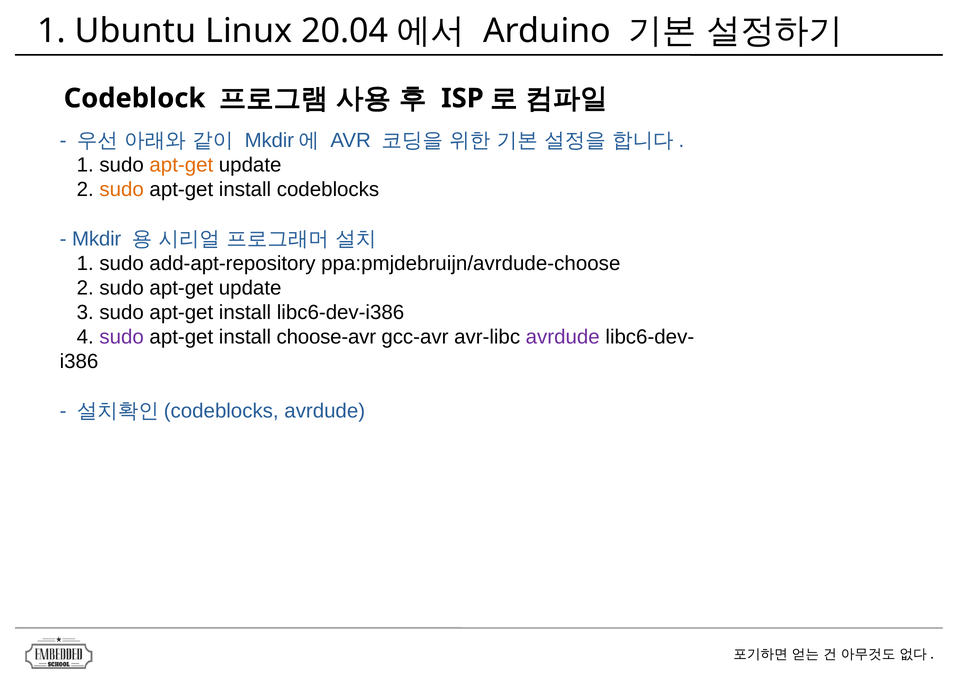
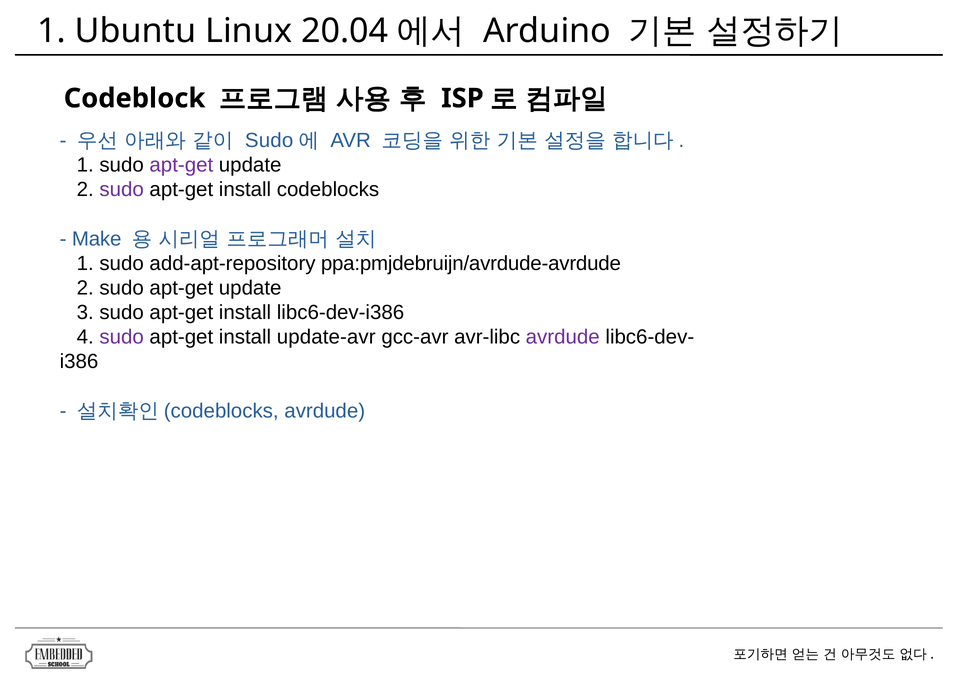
Mkdir at (269, 141): Mkdir -> Sudo
apt-get at (181, 165) colour: orange -> purple
sudo at (122, 190) colour: orange -> purple
Mkdir at (97, 239): Mkdir -> Make
ppa:pmjdebruijn/avrdude-choose: ppa:pmjdebruijn/avrdude-choose -> ppa:pmjdebruijn/avrdude-avrdude
choose-avr: choose-avr -> update-avr
